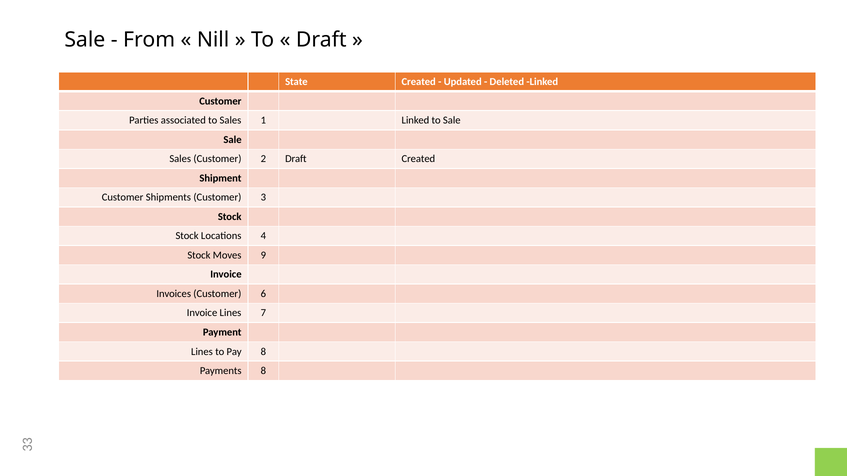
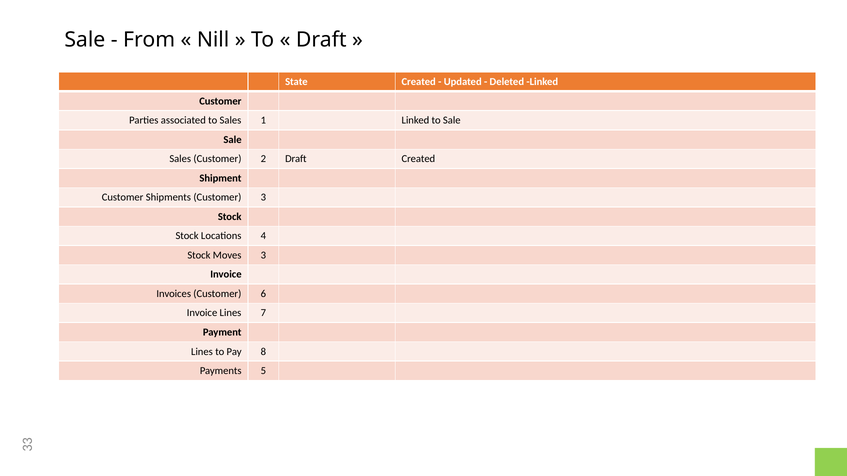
Moves 9: 9 -> 3
Payments 8: 8 -> 5
